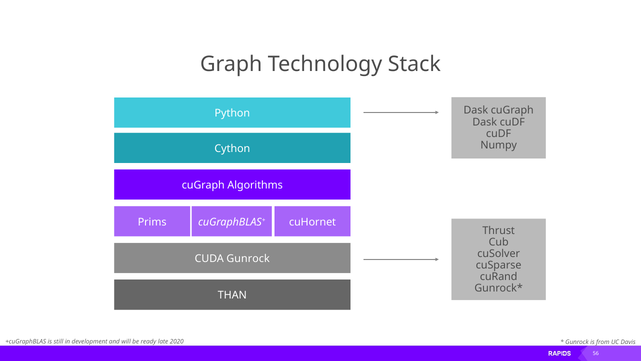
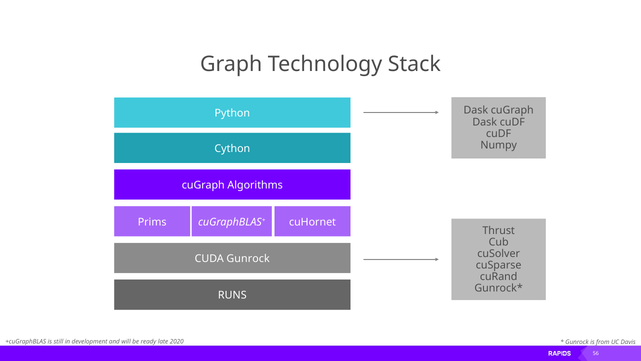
THAN: THAN -> RUNS
